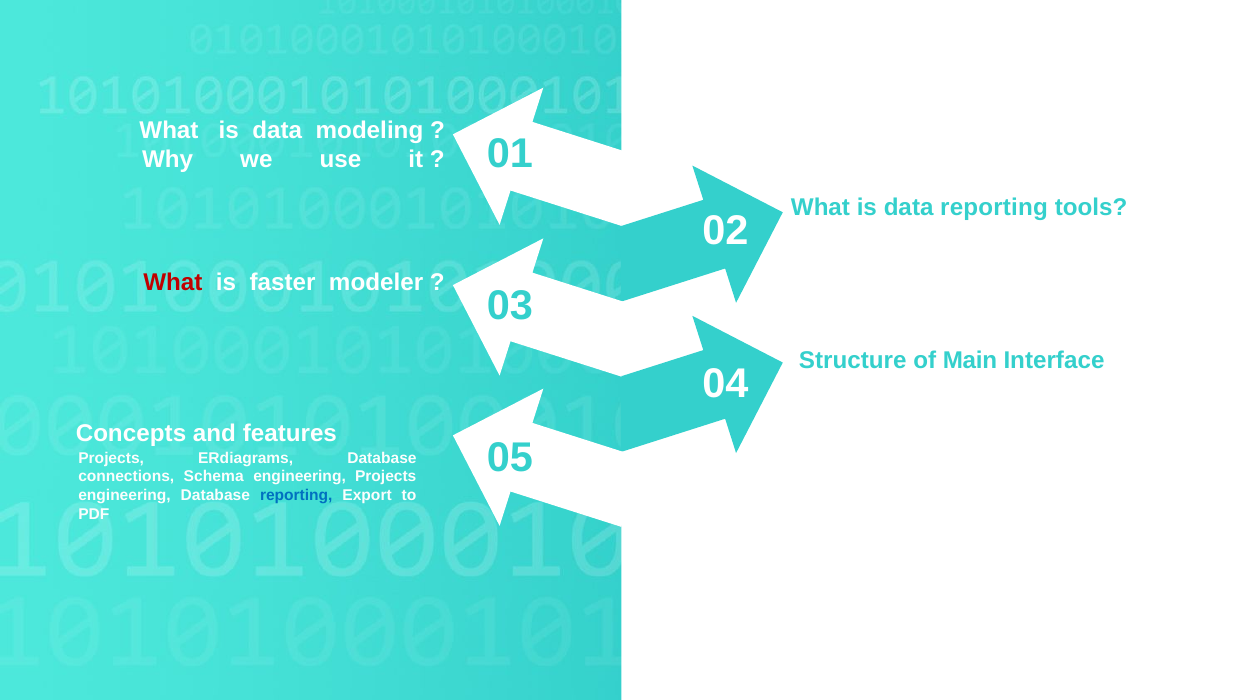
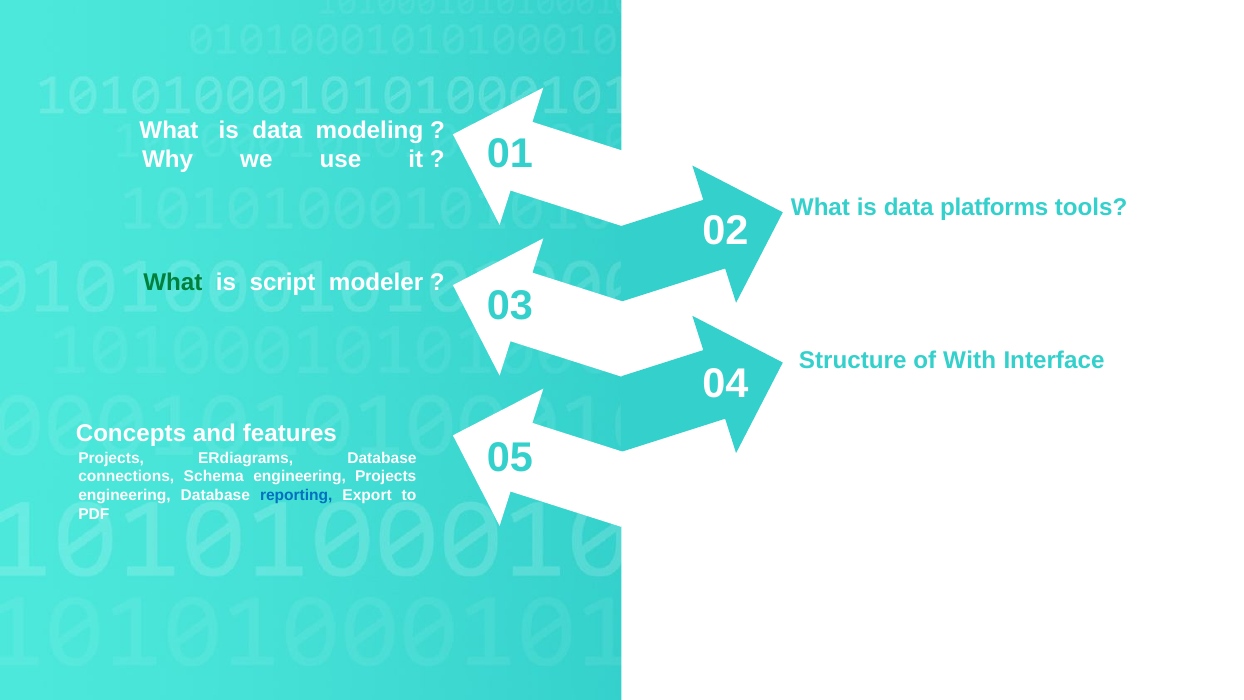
data reporting: reporting -> platforms
What at (173, 282) colour: red -> green
faster: faster -> script
Main: Main -> With
